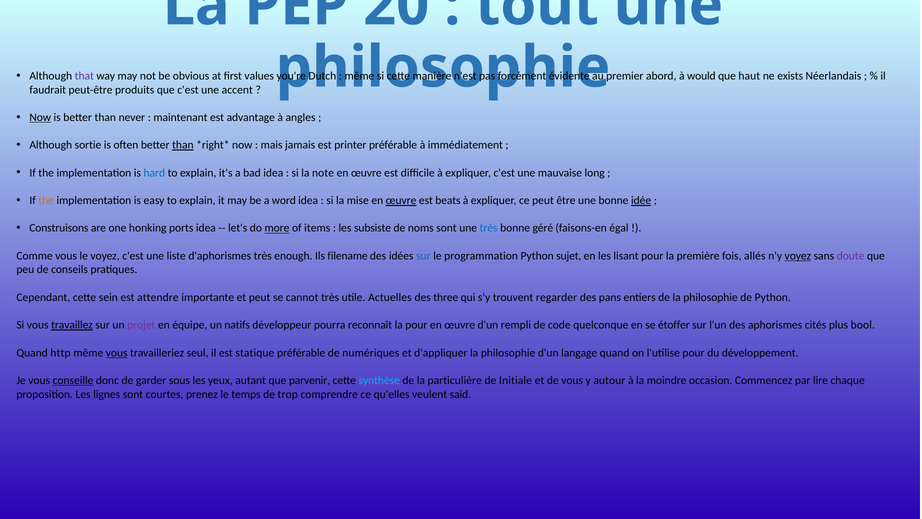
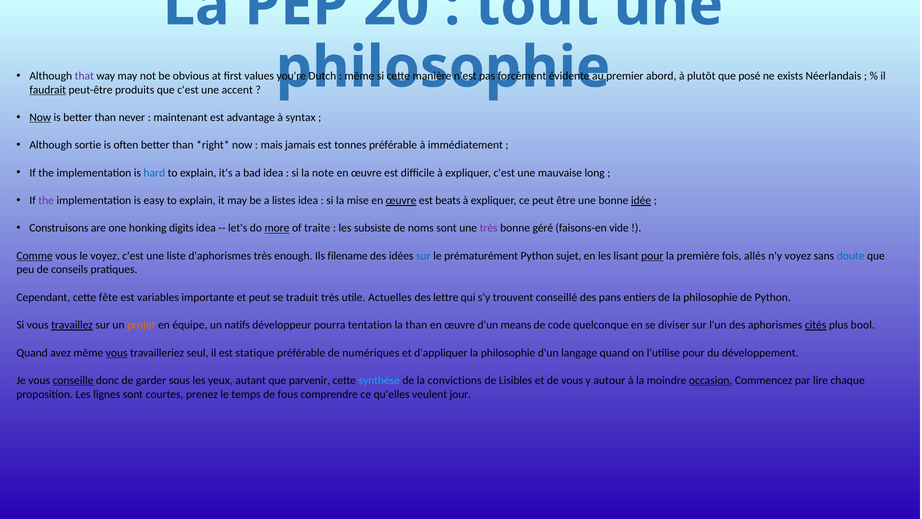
would: would -> plutôt
haut: haut -> posé
faudrait underline: none -> present
angles: angles -> syntax
than at (183, 145) underline: present -> none
printer: printer -> tonnes
the at (46, 200) colour: orange -> purple
word: word -> listes
ports: ports -> digits
items: items -> traite
très at (489, 228) colour: blue -> purple
égal: égal -> vide
Comme underline: none -> present
programmation: programmation -> prématurément
pour at (652, 256) underline: none -> present
voyez at (798, 256) underline: present -> none
doute colour: purple -> blue
sein: sein -> fête
attendre: attendre -> variables
cannot: cannot -> traduit
three: three -> lettre
regarder: regarder -> conseillé
projet colour: purple -> orange
reconnaît: reconnaît -> tentation
la pour: pour -> than
rempli: rempli -> means
étoffer: étoffer -> diviser
cités underline: none -> present
http: http -> avez
particulière: particulière -> convictions
Initiale: Initiale -> Lisibles
occasion underline: none -> present
trop: trop -> fous
said: said -> jour
